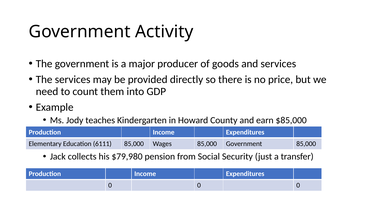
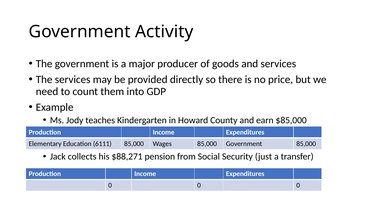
$79,980: $79,980 -> $88,271
